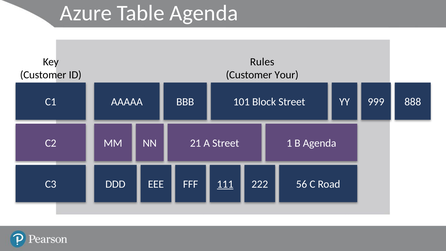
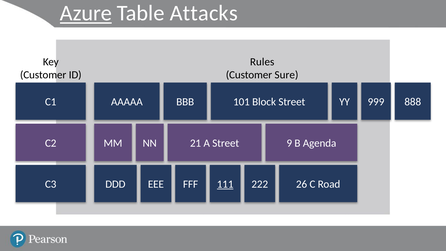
Azure underline: none -> present
Agenda at (204, 13): Agenda -> Attacks
Your: Your -> Sure
1: 1 -> 9
56: 56 -> 26
